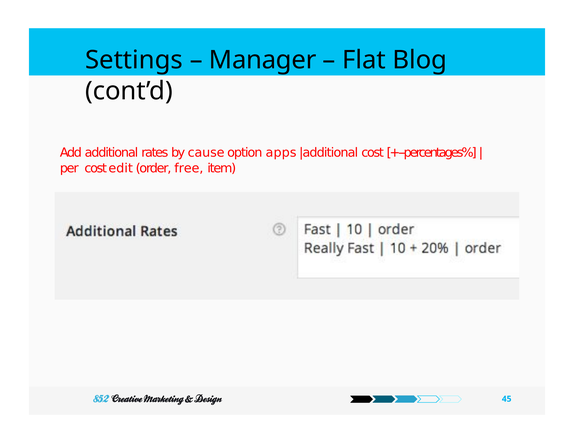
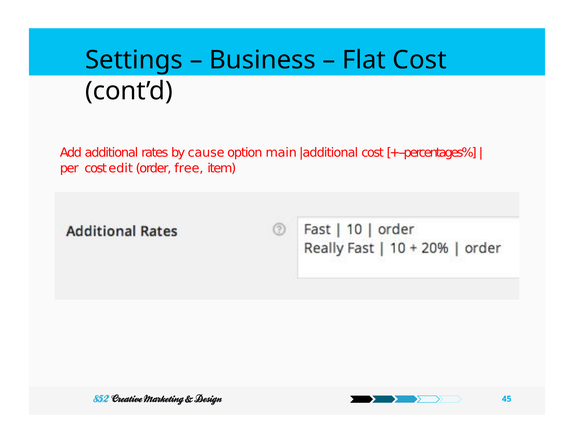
Manager: Manager -> Business
Flat Blog: Blog -> Cost
apps: apps -> main
